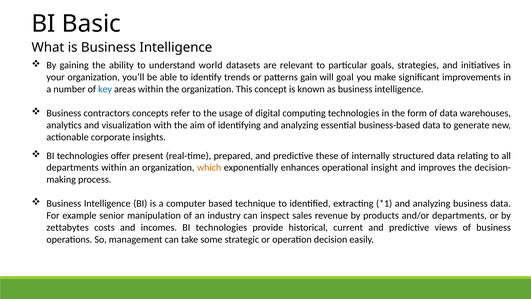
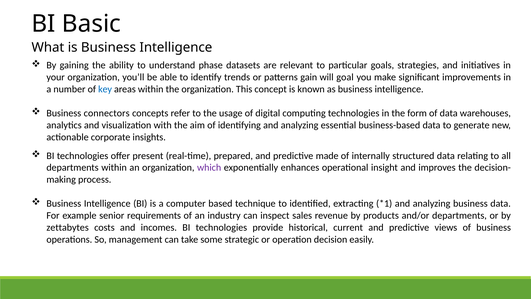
world: world -> phase
contractors: contractors -> connectors
these: these -> made
which colour: orange -> purple
manipulation: manipulation -> requirements
